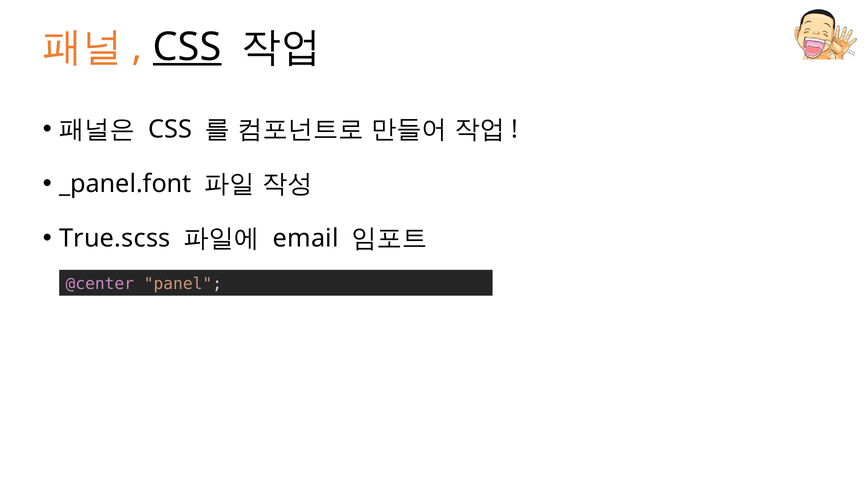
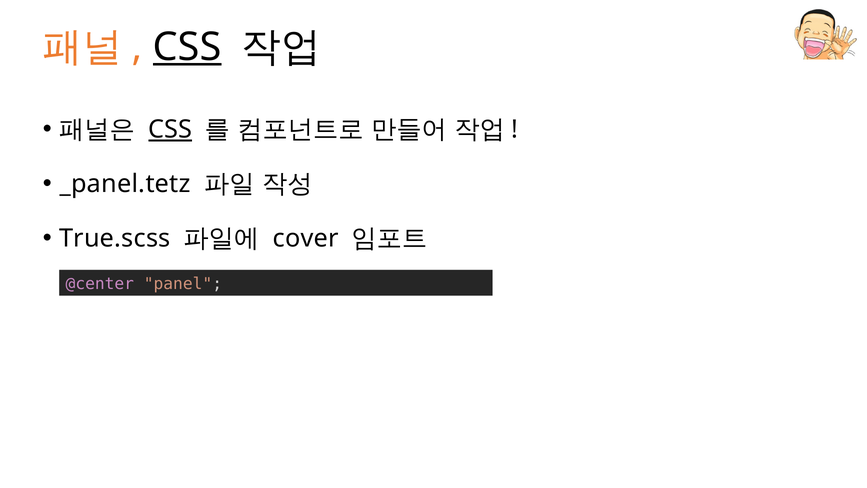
CSS at (170, 130) underline: none -> present
_panel.font: _panel.font -> _panel.tetz
email: email -> cover
